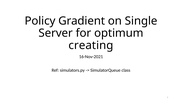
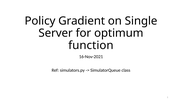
creating: creating -> function
